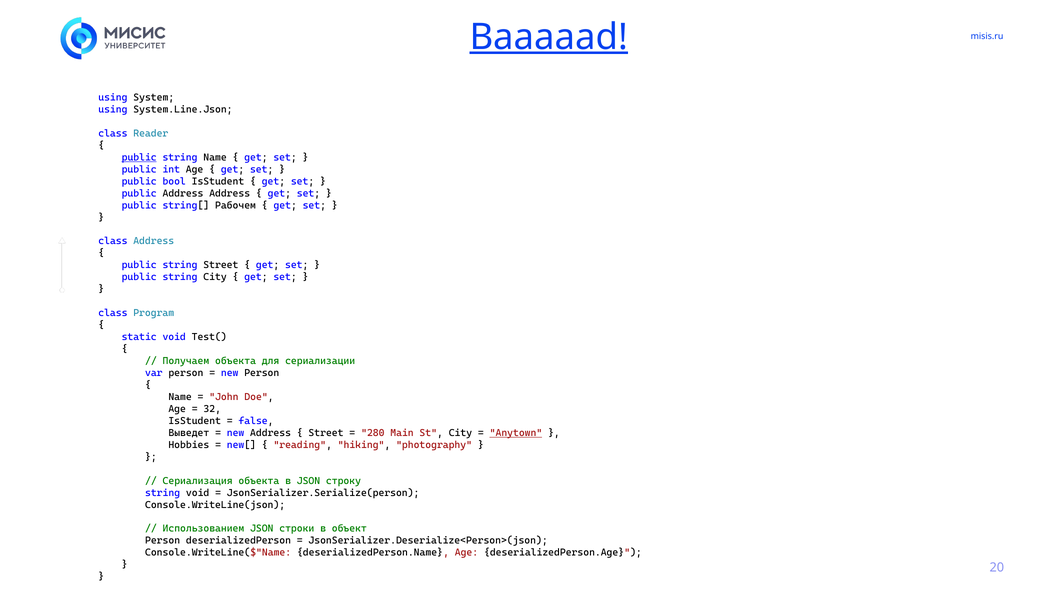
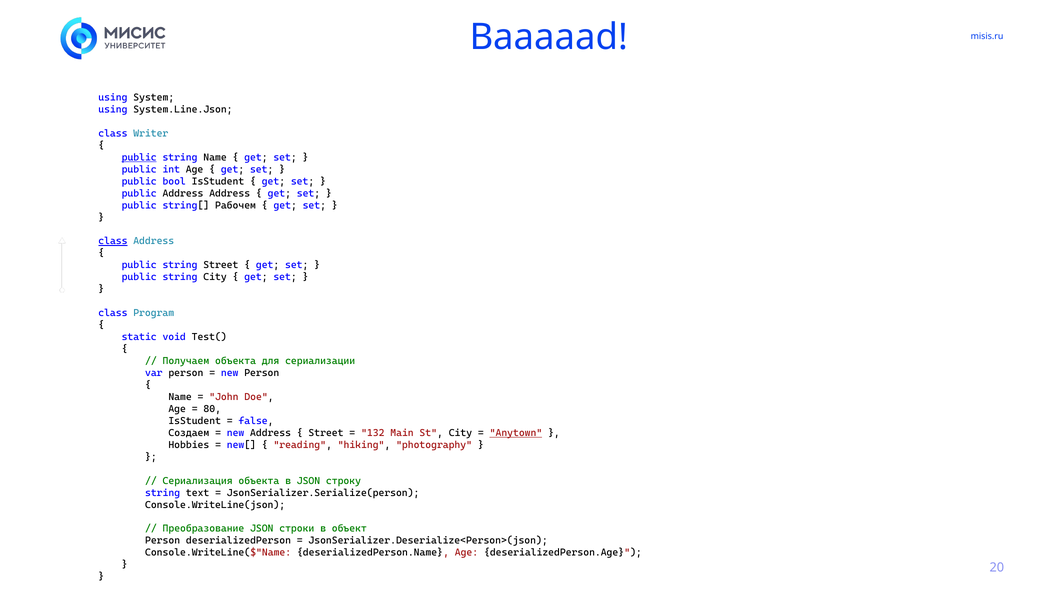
Baaaaad underline: present -> none
Reader: Reader -> Writer
class at (113, 241) underline: none -> present
32: 32 -> 80
Выведет: Выведет -> Создаем
280: 280 -> 132
string void: void -> text
Использованием: Использованием -> Преобразование
